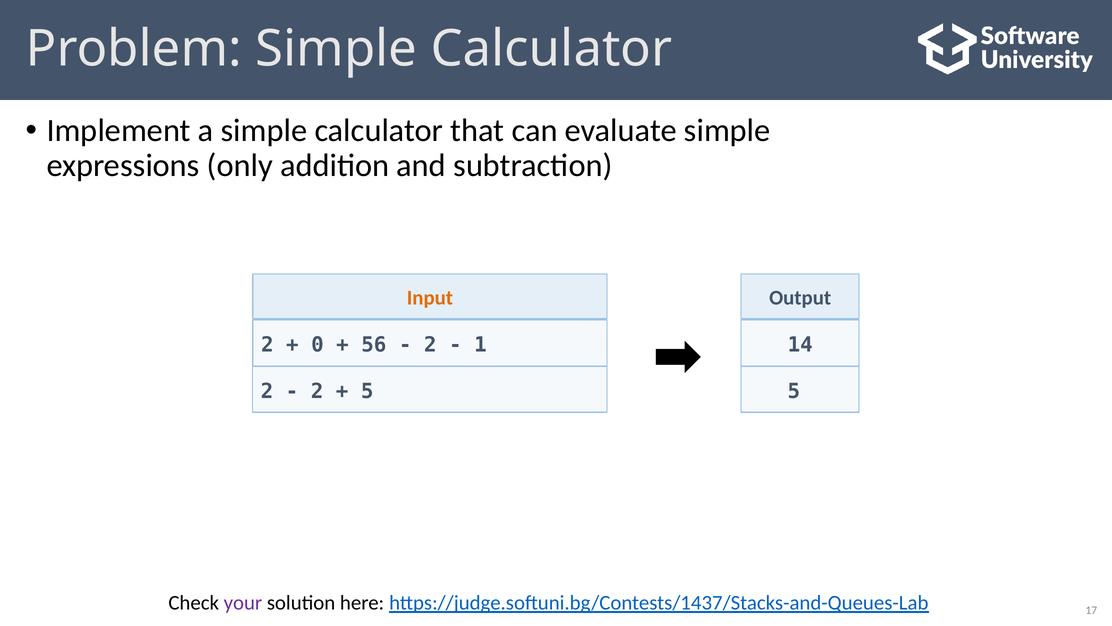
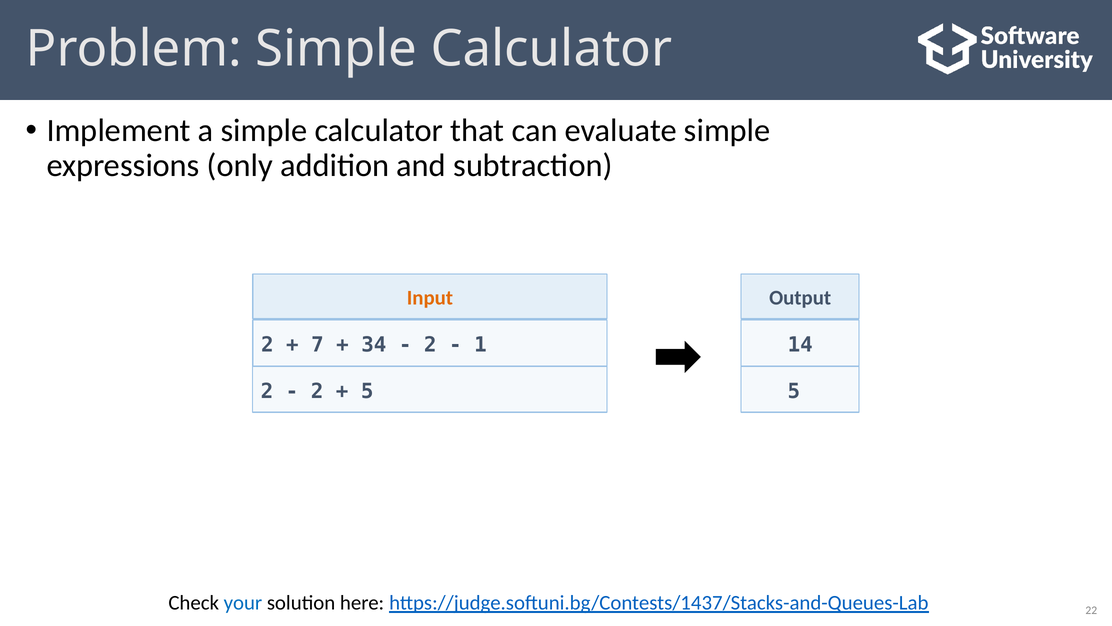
0: 0 -> 7
56: 56 -> 34
your colour: purple -> blue
17: 17 -> 22
